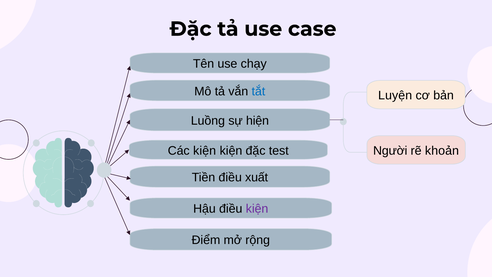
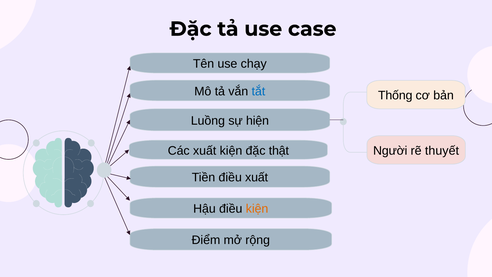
Luyện: Luyện -> Thống
Các kiện: kiện -> xuất
test: test -> thật
khoản: khoản -> thuyết
kiện at (257, 209) colour: purple -> orange
